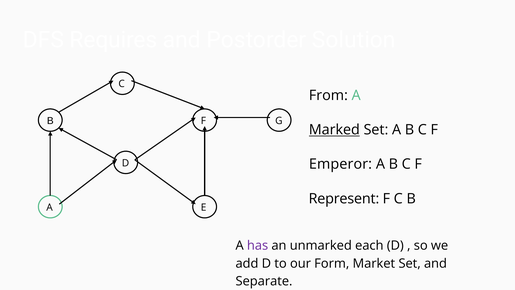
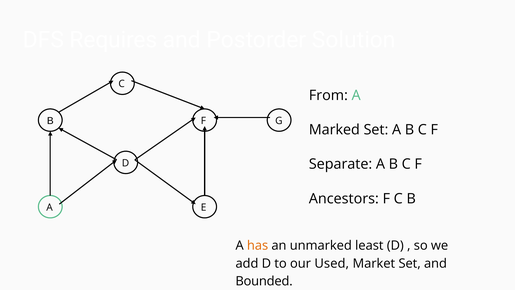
Marked underline: present -> none
Emperor: Emperor -> Separate
Represent: Represent -> Ancestors
has colour: purple -> orange
each: each -> least
Form: Form -> Used
Separate: Separate -> Bounded
